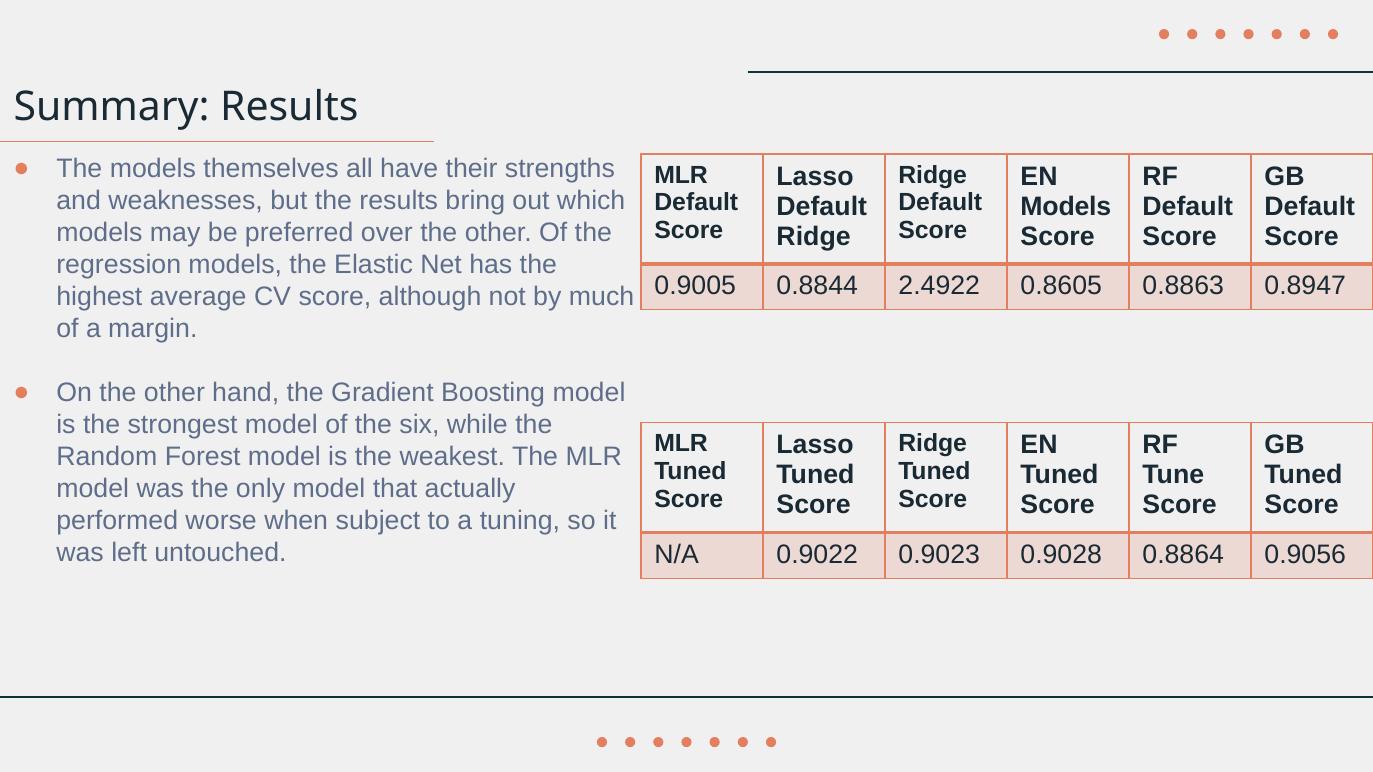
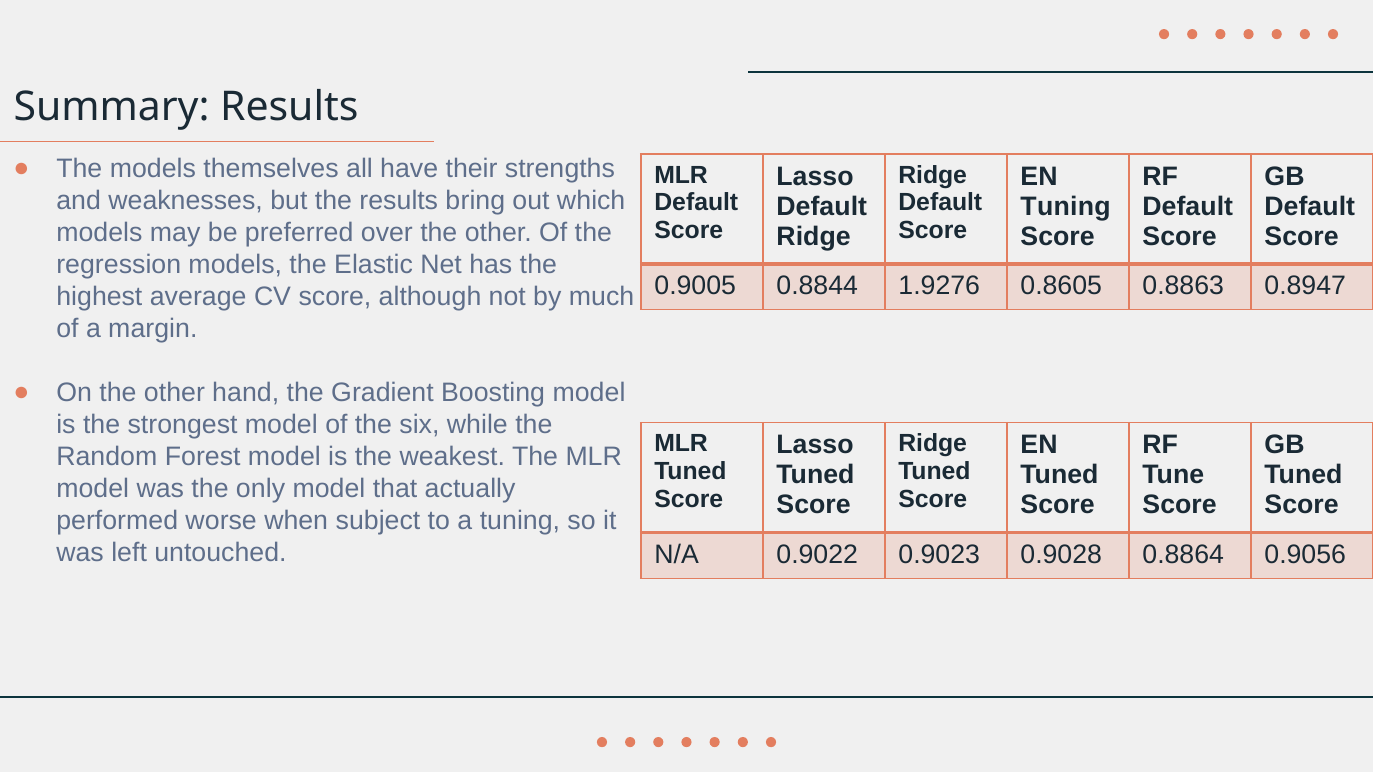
Models at (1066, 206): Models -> Tuning
2.4922: 2.4922 -> 1.9276
